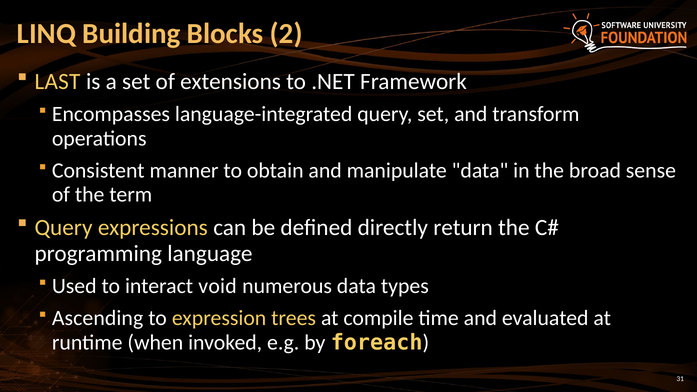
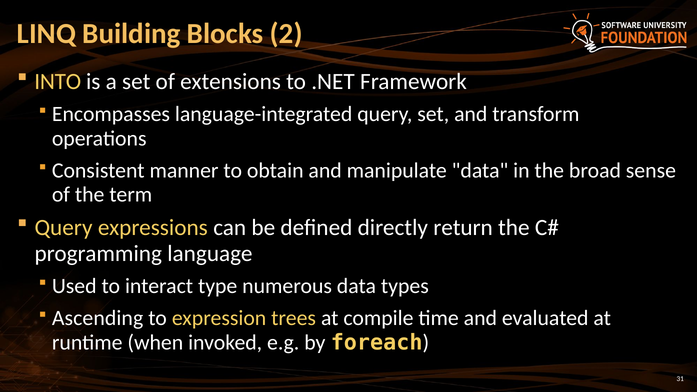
LAST: LAST -> INTO
void: void -> type
